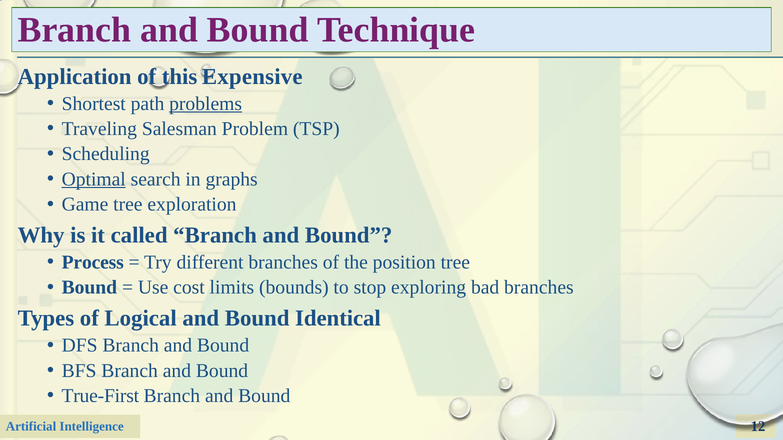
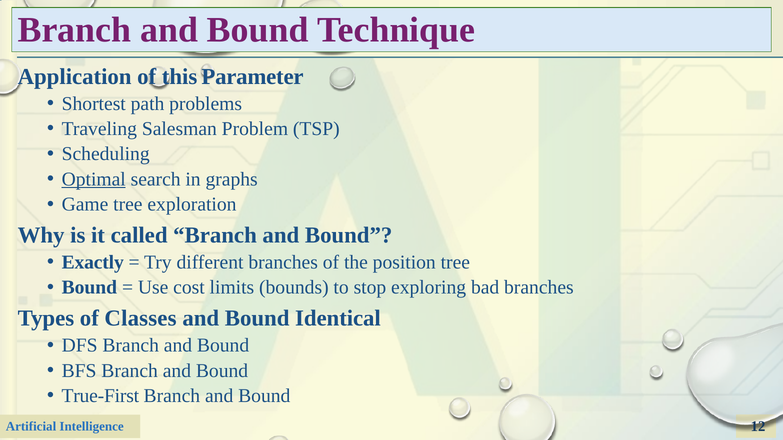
Expensive: Expensive -> Parameter
problems underline: present -> none
Process: Process -> Exactly
Logical: Logical -> Classes
